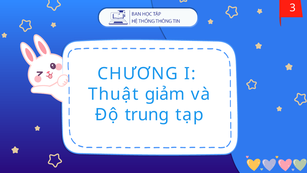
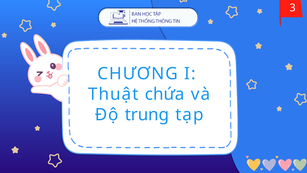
giảm: giảm -> chứa
